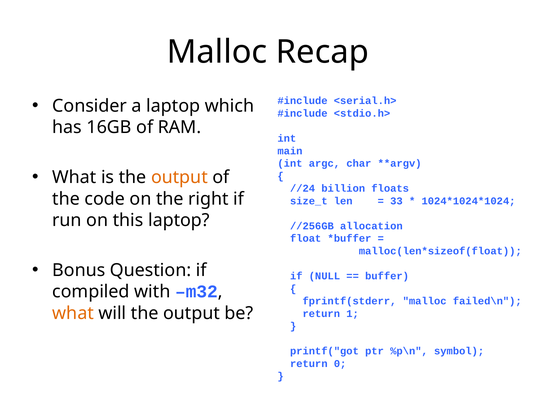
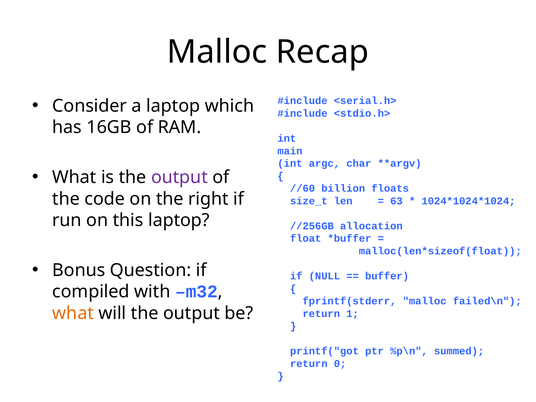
output at (179, 177) colour: orange -> purple
//24: //24 -> //60
33: 33 -> 63
symbol: symbol -> summed
